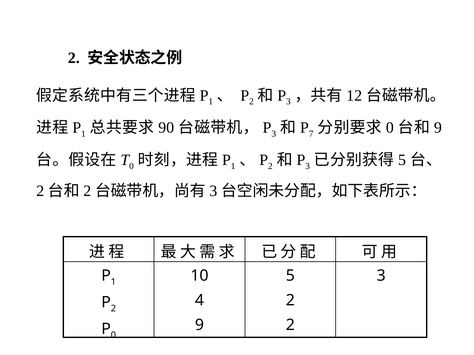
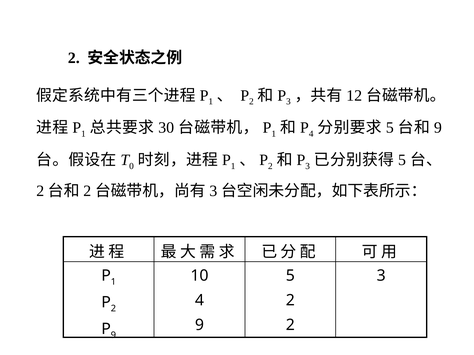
90: 90 -> 30
3 at (274, 134): 3 -> 1
7 at (311, 134): 7 -> 4
0 at (390, 128): 0 -> 5
0 at (113, 336): 0 -> 9
